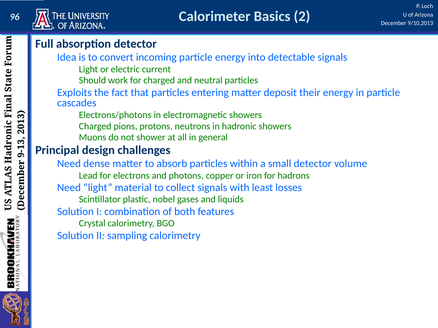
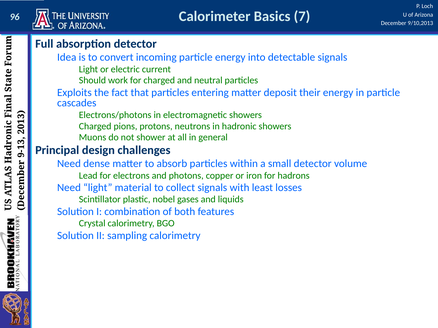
Basics 2: 2 -> 7
